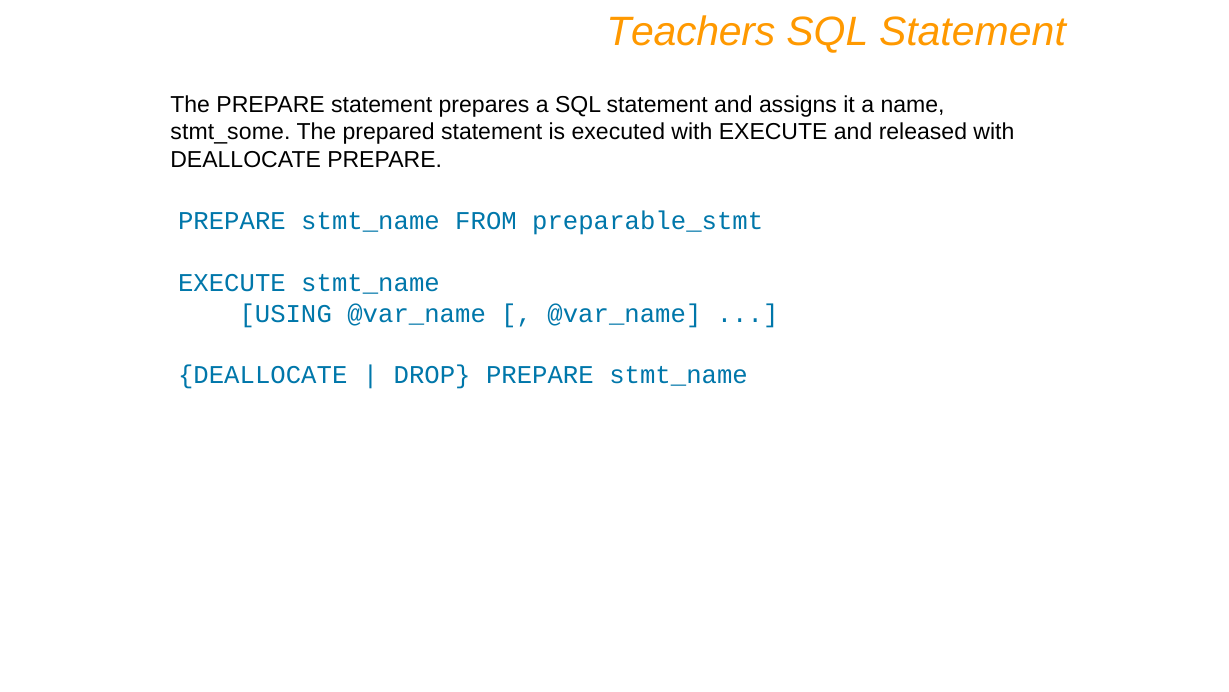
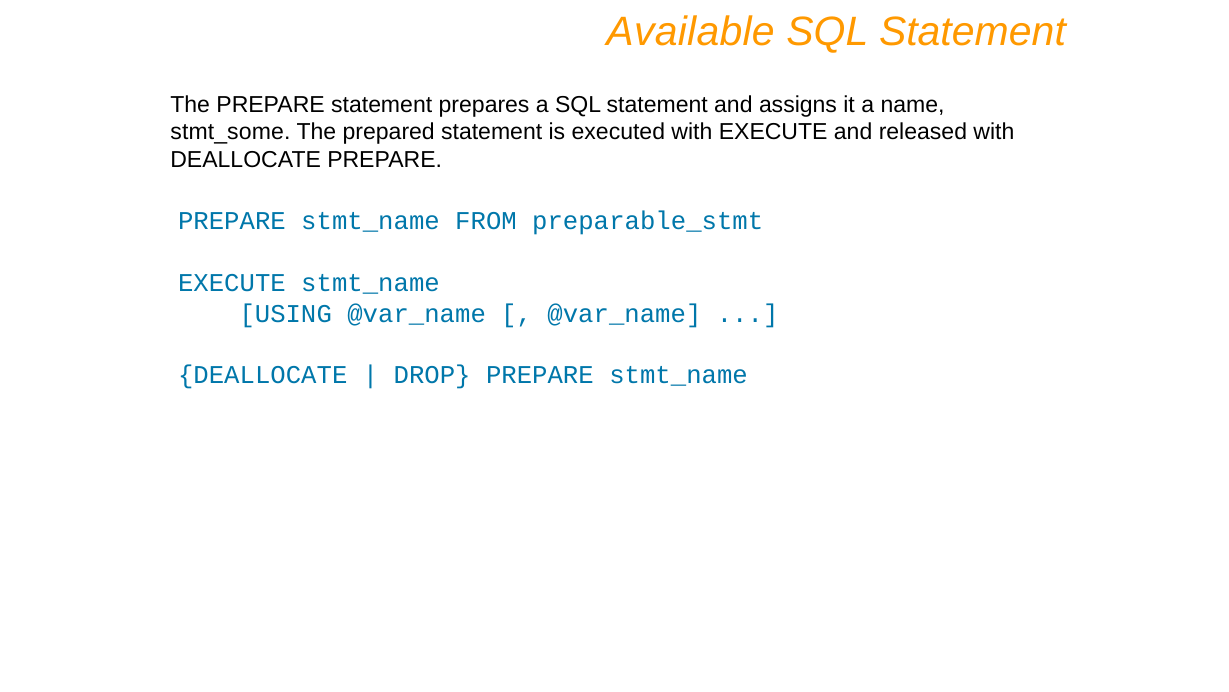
Teachers: Teachers -> Available
